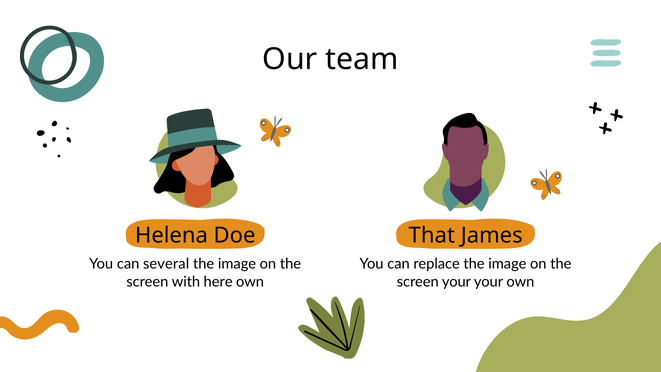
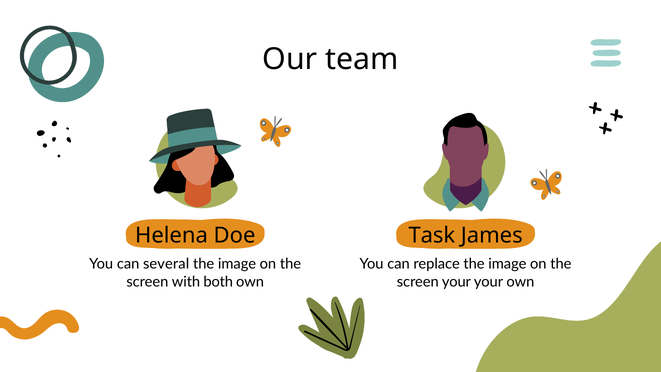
That: That -> Task
here: here -> both
